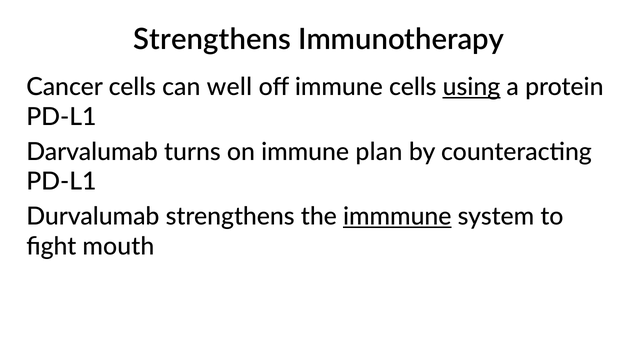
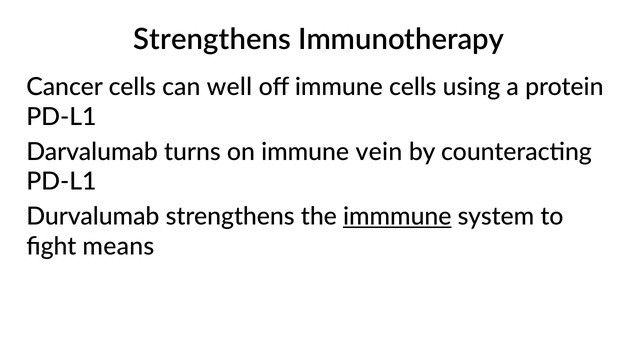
using underline: present -> none
plan: plan -> vein
mouth: mouth -> means
